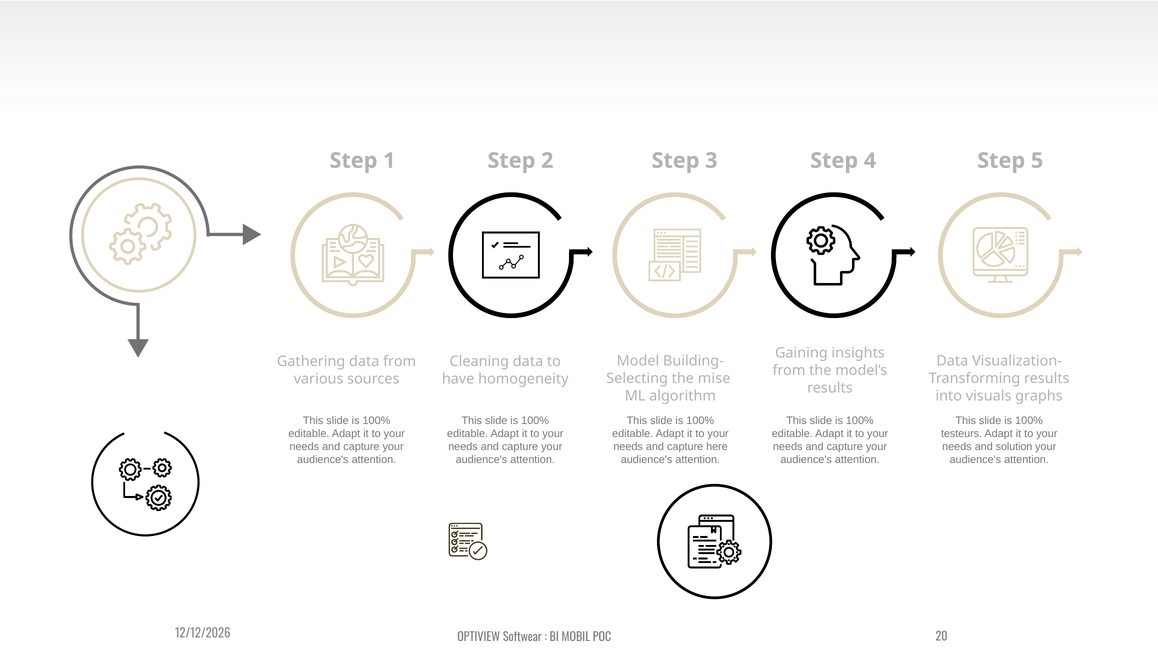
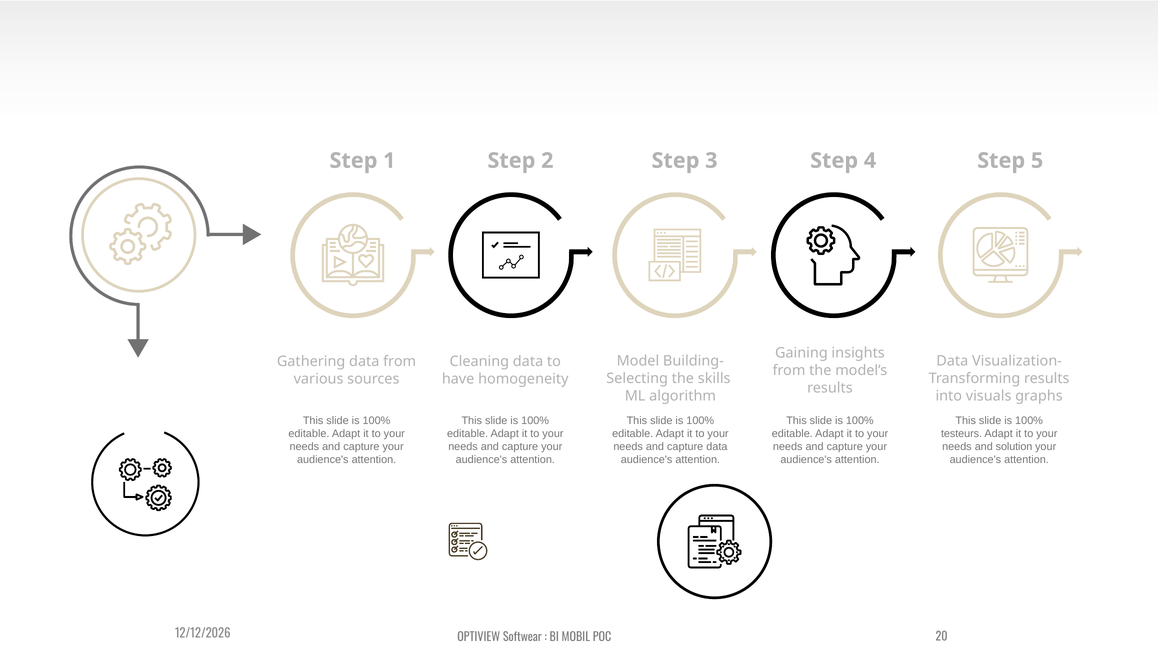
mise: mise -> skills
capture here: here -> data
